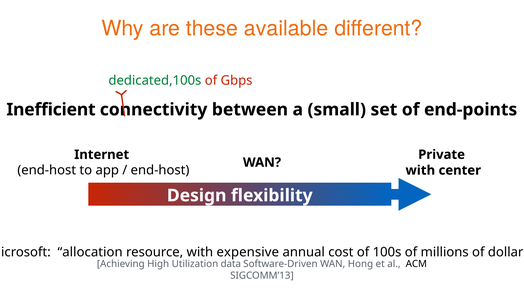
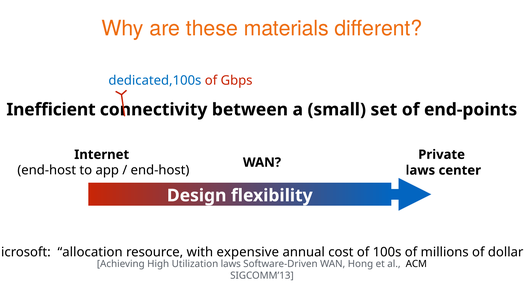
available: available -> materials
dedicated,100s colour: green -> blue
with at (420, 170): with -> laws
Utilization data: data -> laws
